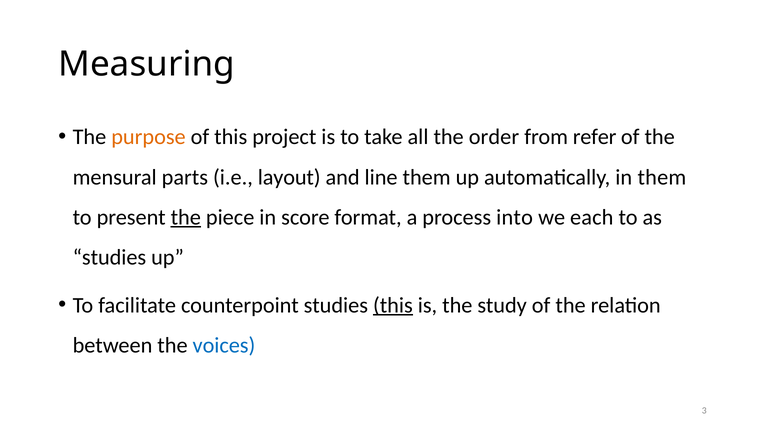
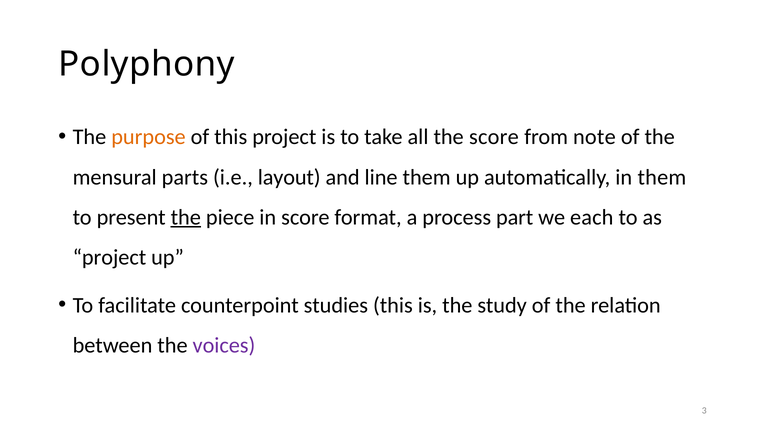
Measuring: Measuring -> Polyphony
the order: order -> score
refer: refer -> note
into: into -> part
studies at (109, 257): studies -> project
this at (393, 305) underline: present -> none
voices colour: blue -> purple
